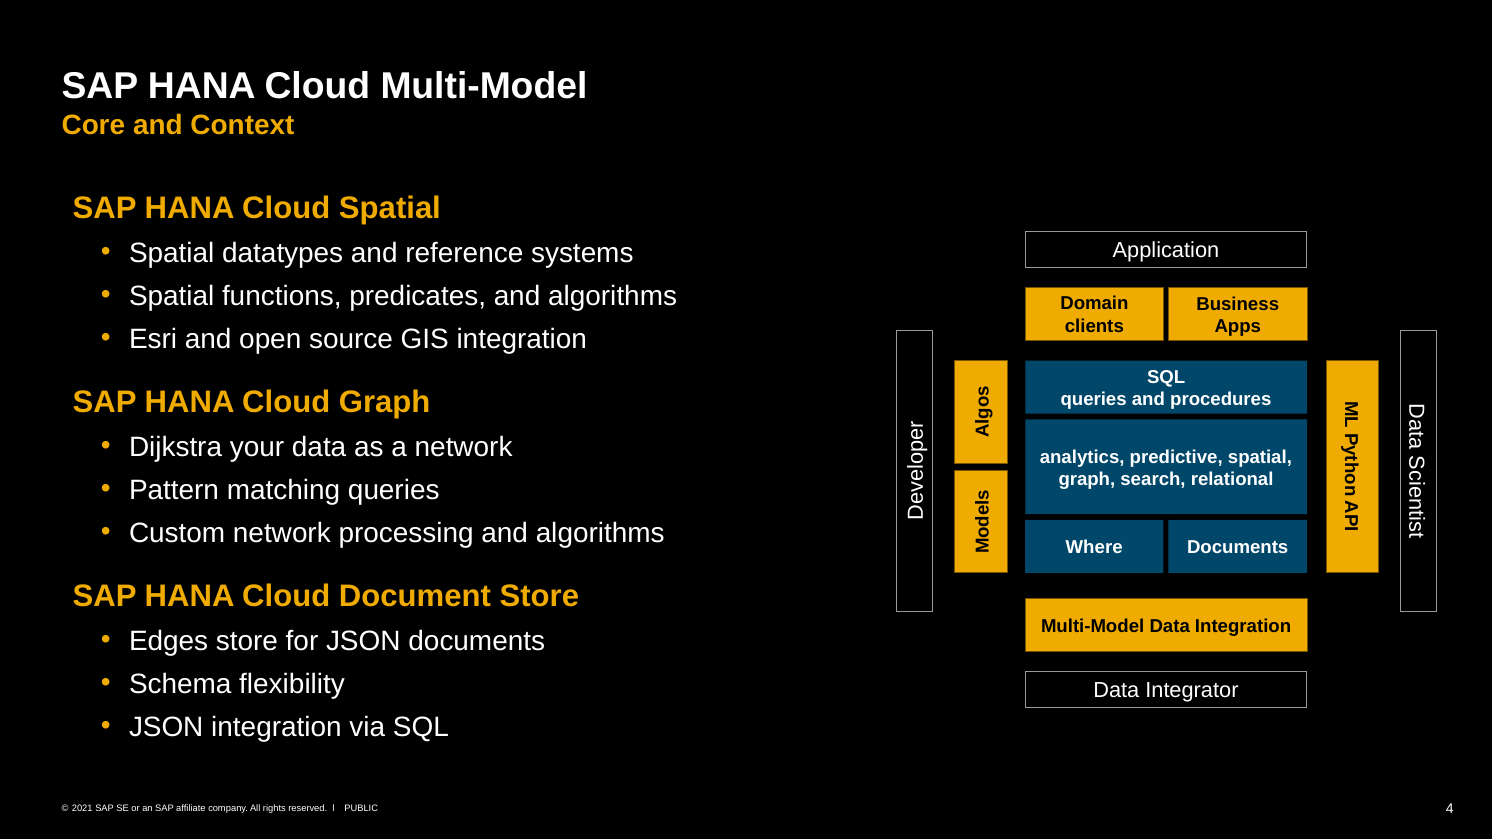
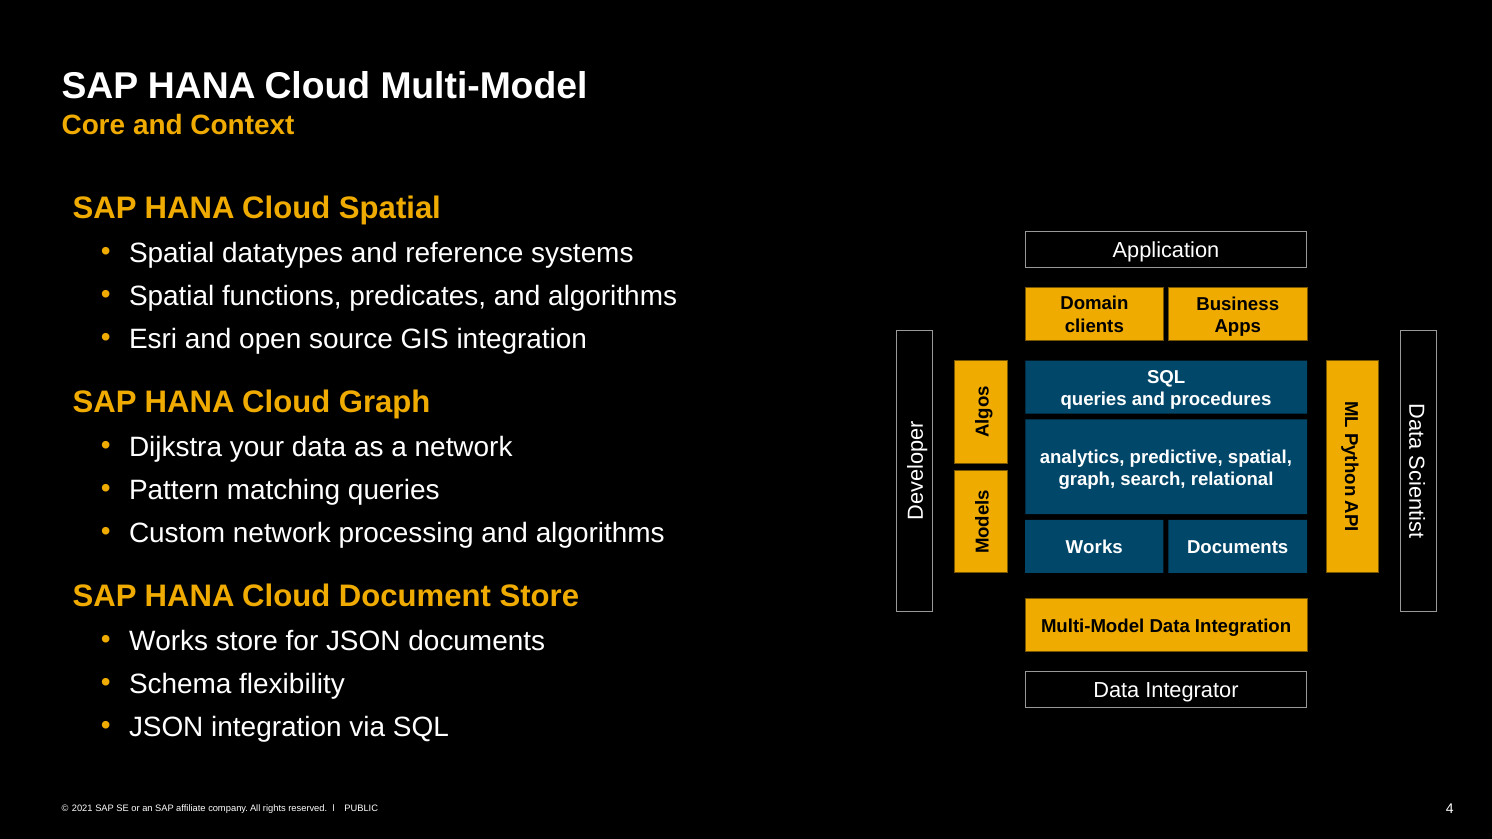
Where at (1094, 548): Where -> Works
Edges at (169, 641): Edges -> Works
